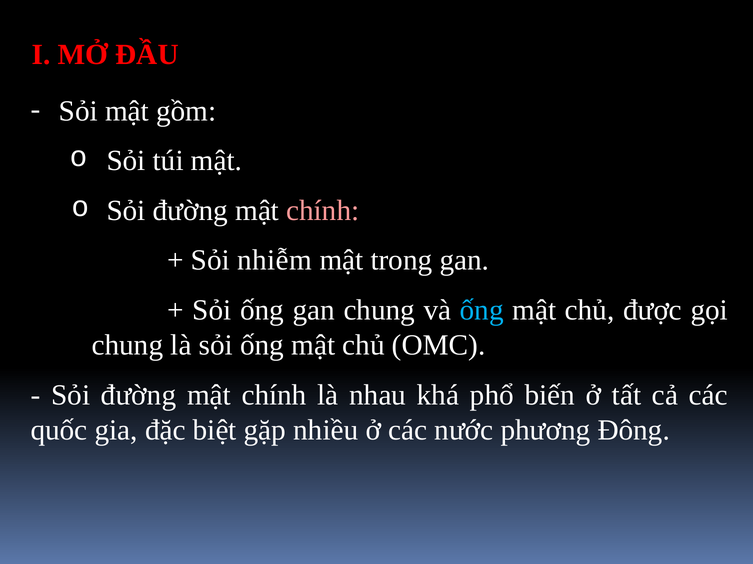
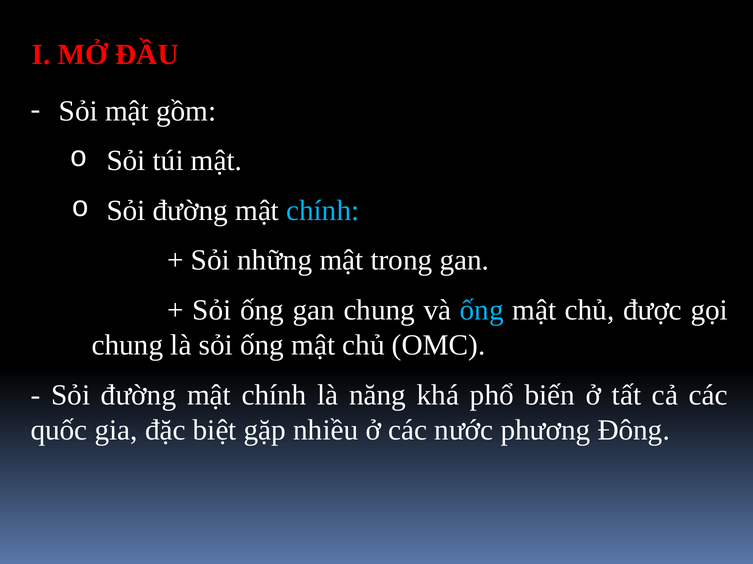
chính at (323, 211) colour: pink -> light blue
nhiễm: nhiễm -> những
nhau: nhau -> năng
